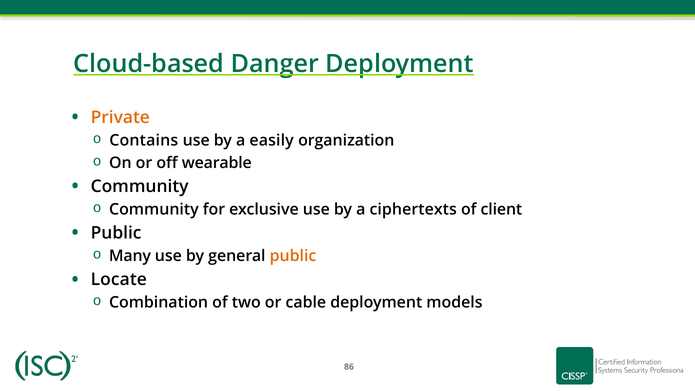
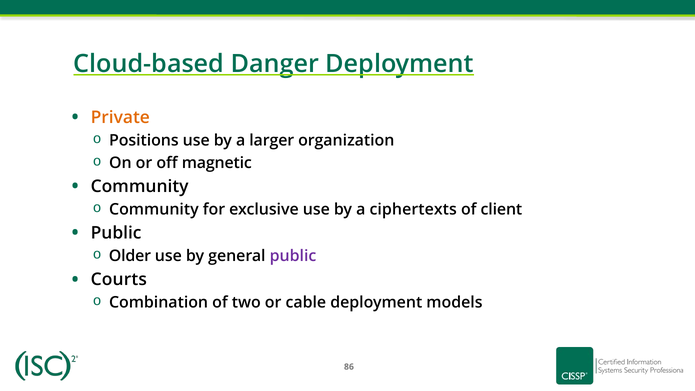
Contains: Contains -> Positions
easily: easily -> larger
wearable: wearable -> magnetic
Many: Many -> Older
public at (293, 256) colour: orange -> purple
Locate: Locate -> Courts
